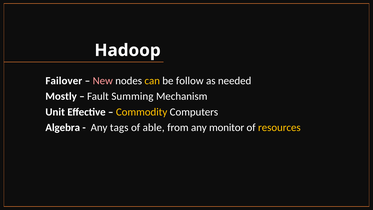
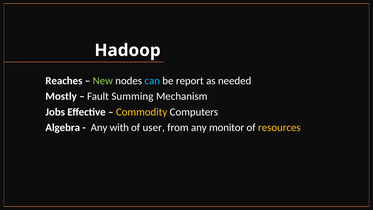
Failover: Failover -> Reaches
New colour: pink -> light green
can colour: yellow -> light blue
follow: follow -> report
Unit: Unit -> Jobs
tags: tags -> with
able: able -> user
